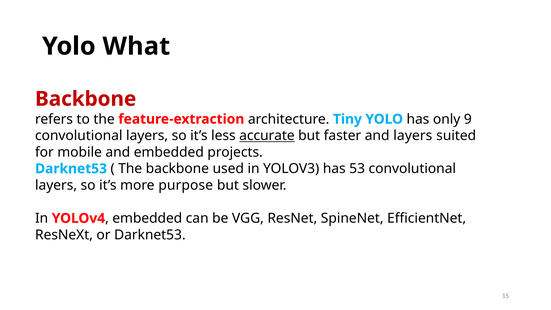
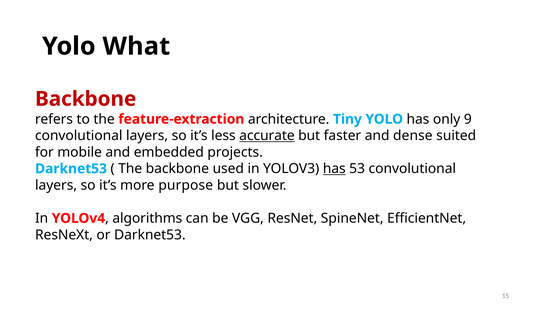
and layers: layers -> dense
has at (334, 169) underline: none -> present
embedded at (147, 218): embedded -> algorithms
